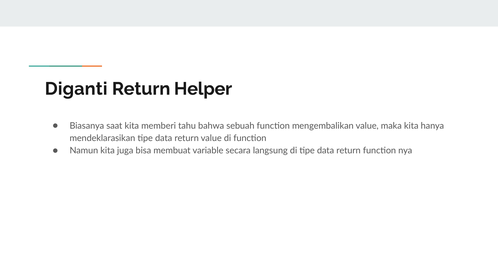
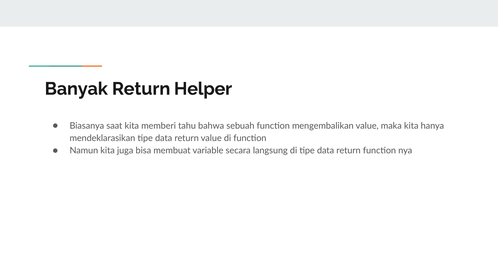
Diganti: Diganti -> Banyak
